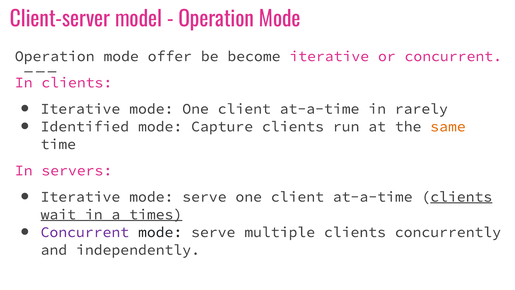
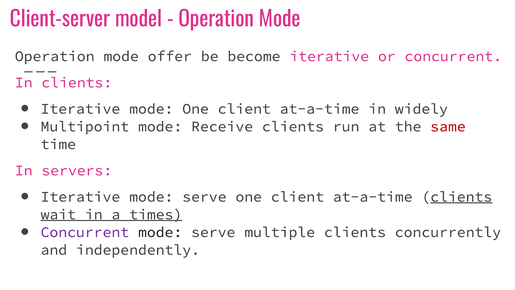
rarely: rarely -> widely
Identified: Identified -> Multipoint
Capture: Capture -> Receive
same colour: orange -> red
